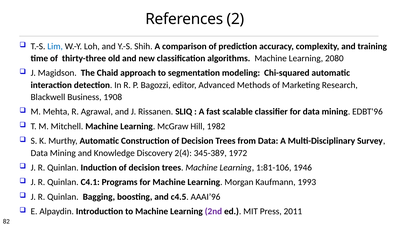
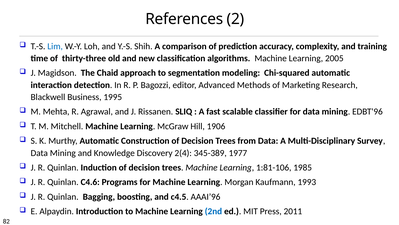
2080: 2080 -> 2005
1908: 1908 -> 1995
1982: 1982 -> 1906
1972: 1972 -> 1977
1946: 1946 -> 1985
C4.1: C4.1 -> C4.6
2nd colour: purple -> blue
